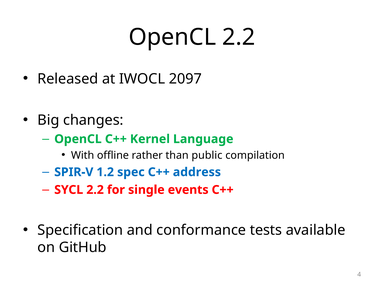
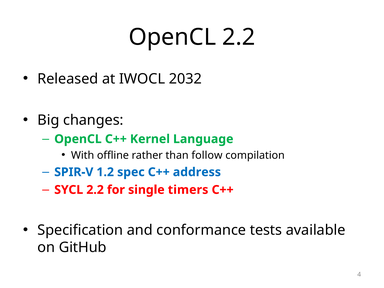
2097: 2097 -> 2032
public: public -> follow
events: events -> timers
